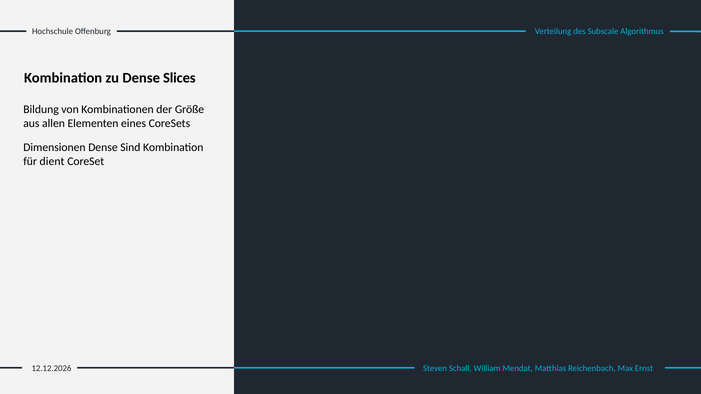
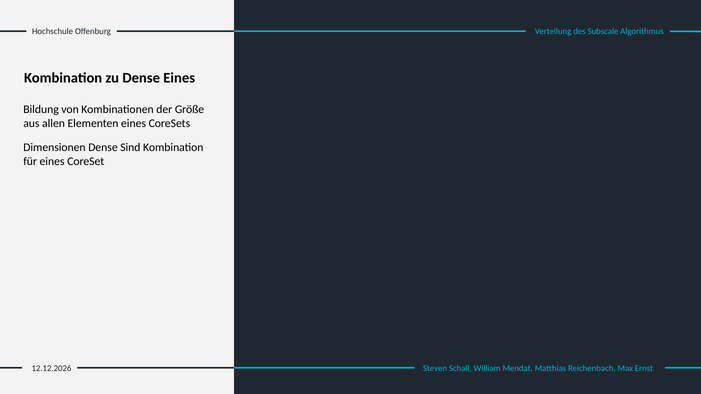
Dense Slices: Slices -> Eines
für dient: dient -> eines
